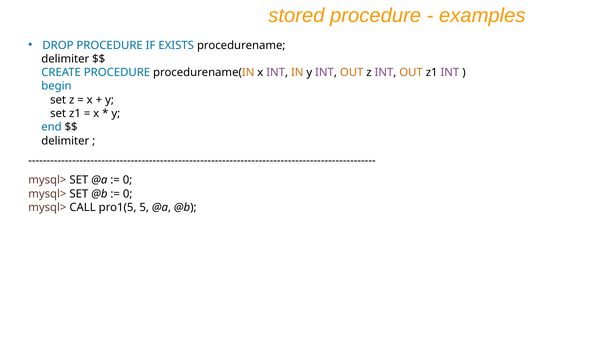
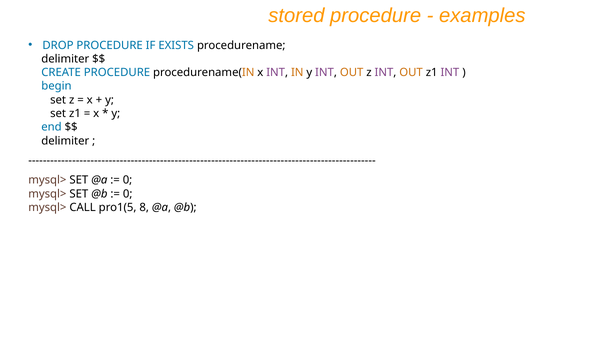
5: 5 -> 8
